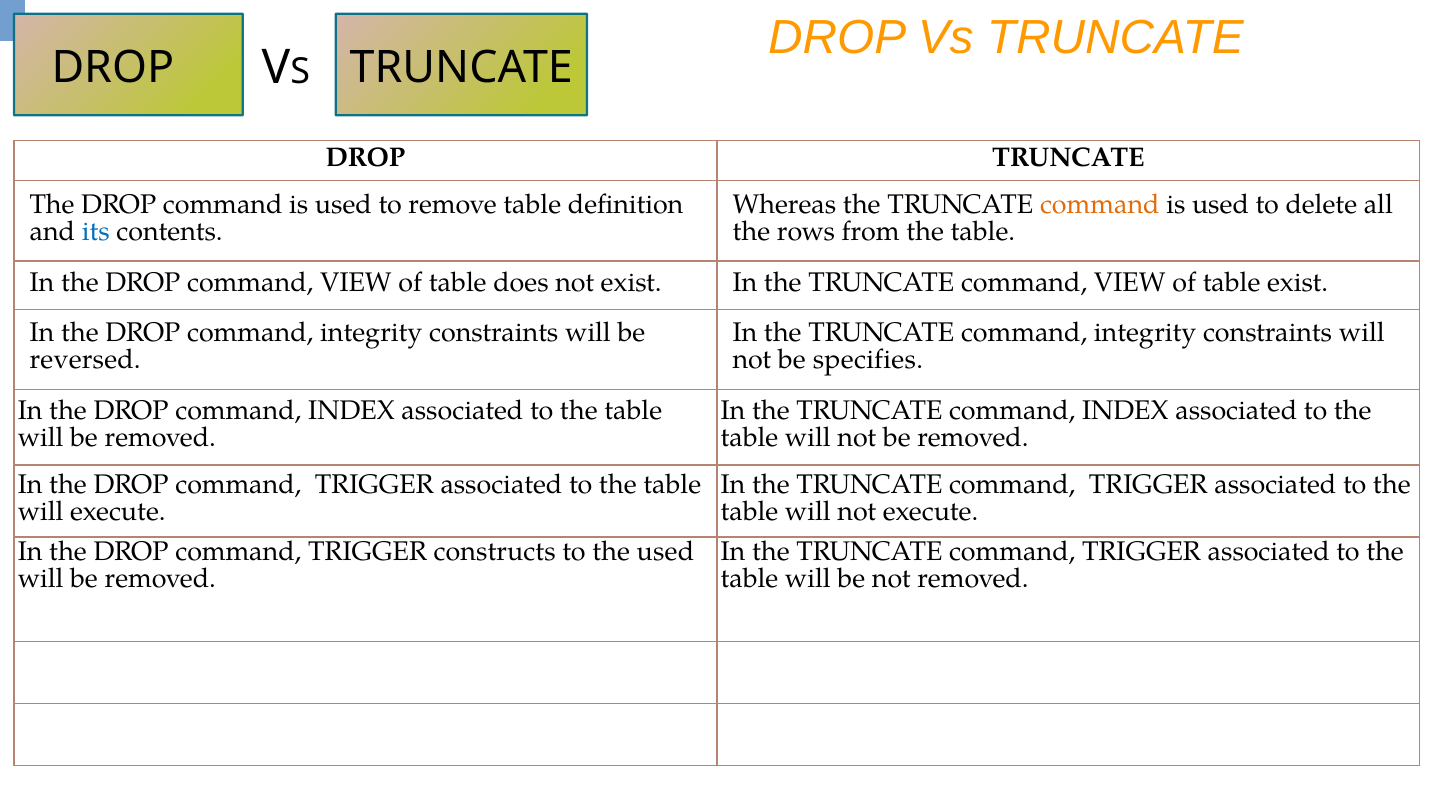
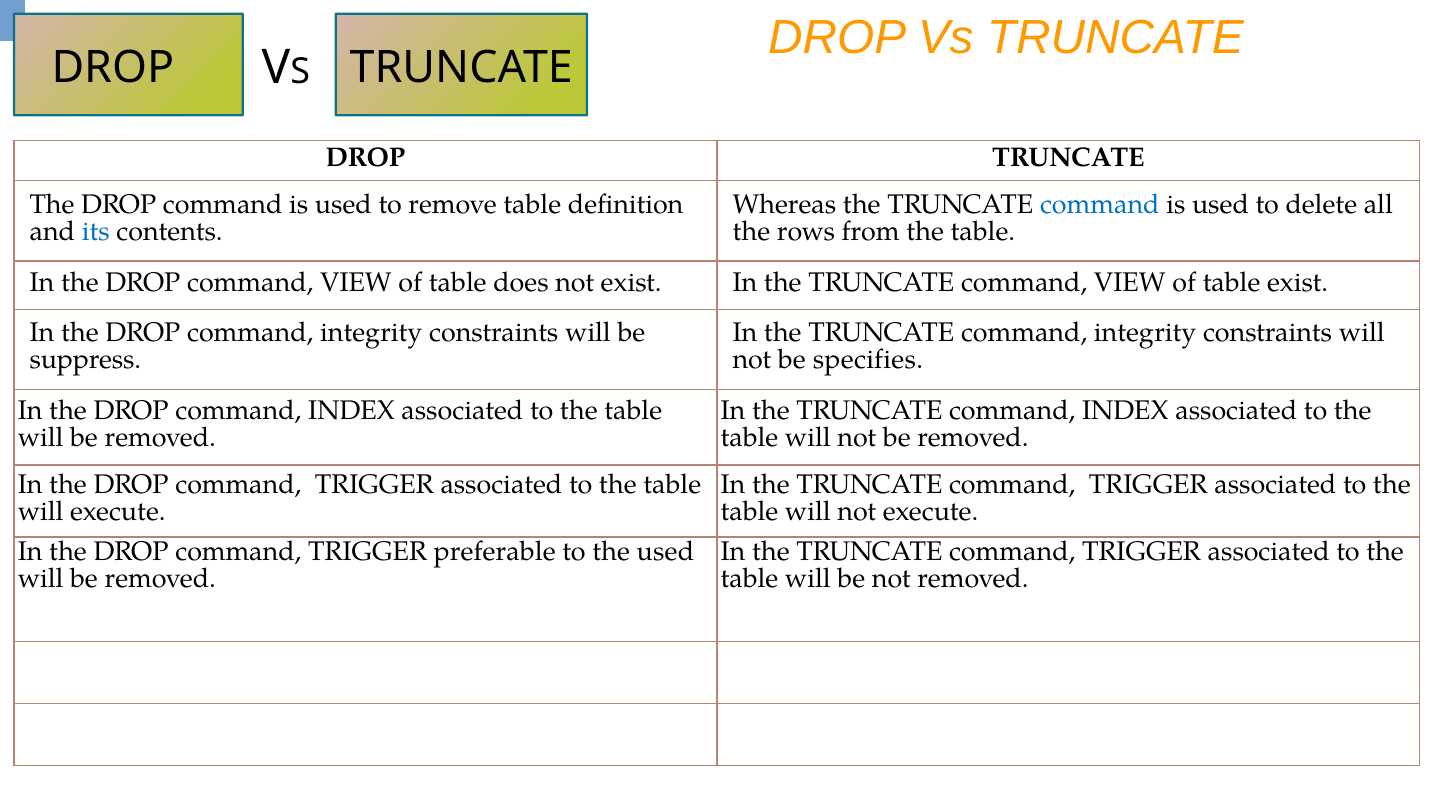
command at (1100, 204) colour: orange -> blue
reversed: reversed -> suppress
constructs: constructs -> preferable
